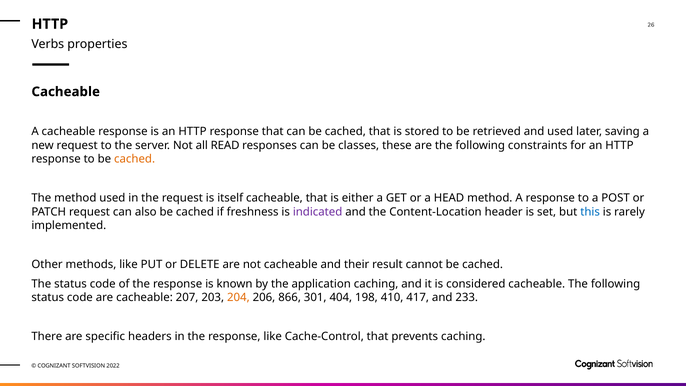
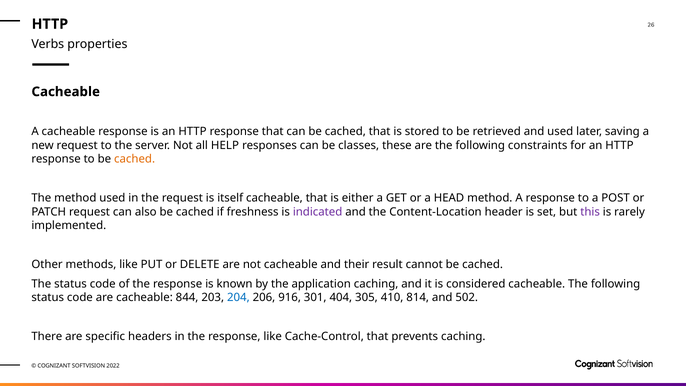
READ: READ -> HELP
this colour: blue -> purple
207: 207 -> 844
204 colour: orange -> blue
866: 866 -> 916
198: 198 -> 305
417: 417 -> 814
233: 233 -> 502
